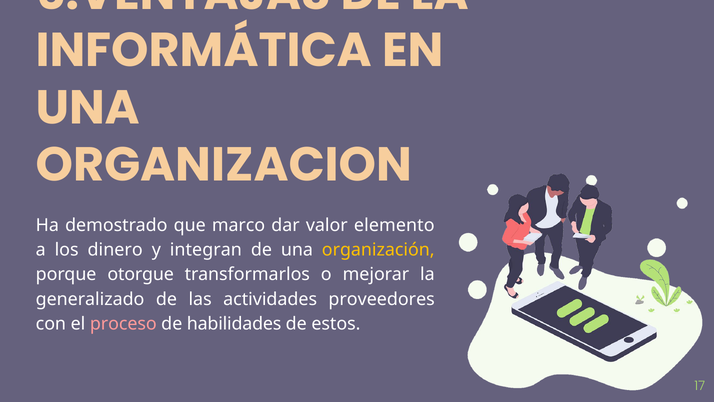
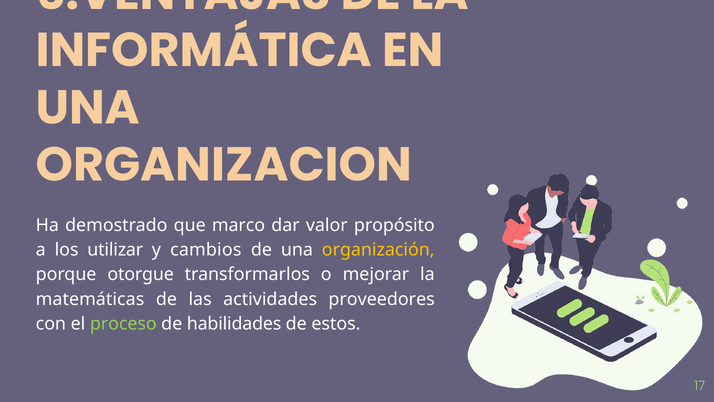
elemento: elemento -> propósito
dinero: dinero -> utilizar
integran: integran -> cambios
generalizado: generalizado -> matemáticas
proceso colour: pink -> light green
